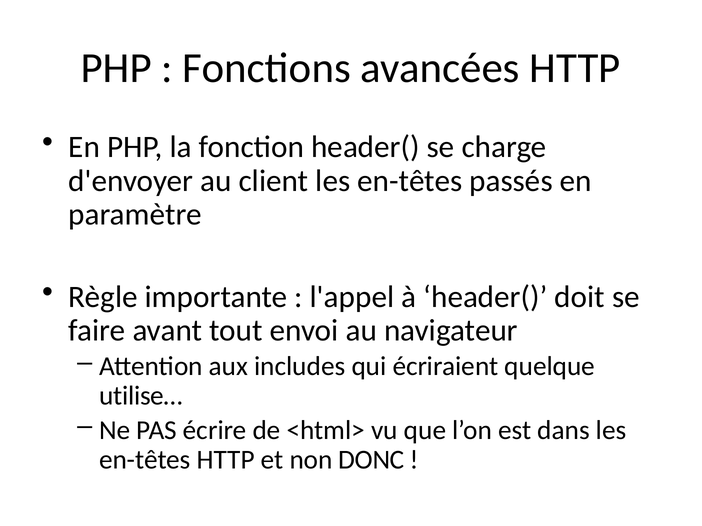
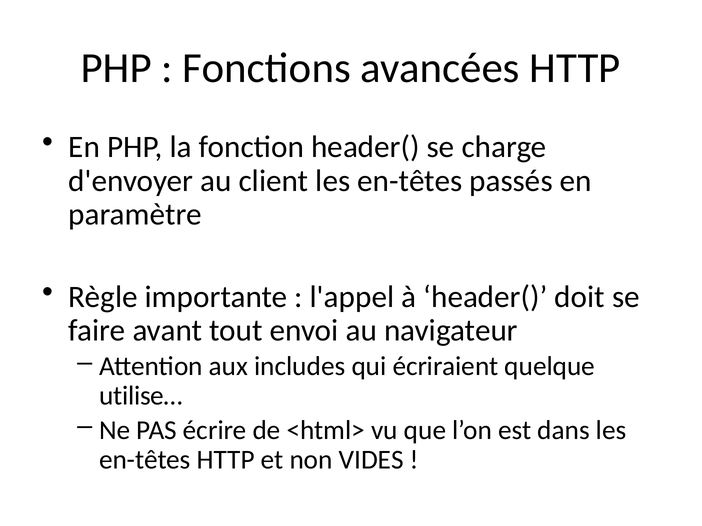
DONC: DONC -> VIDES
